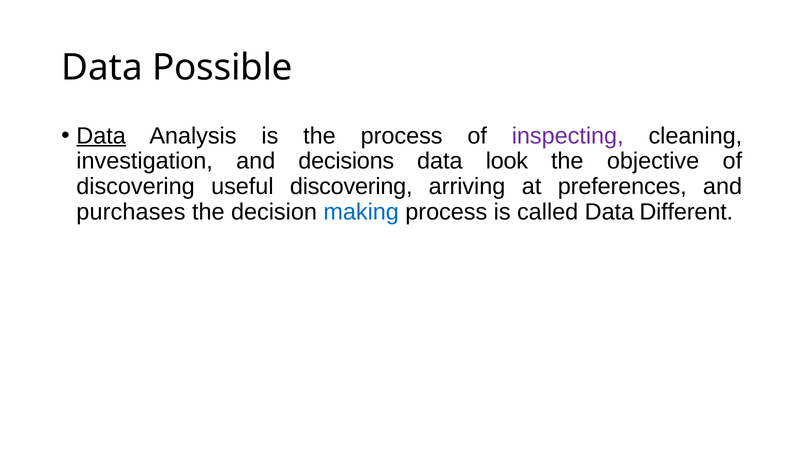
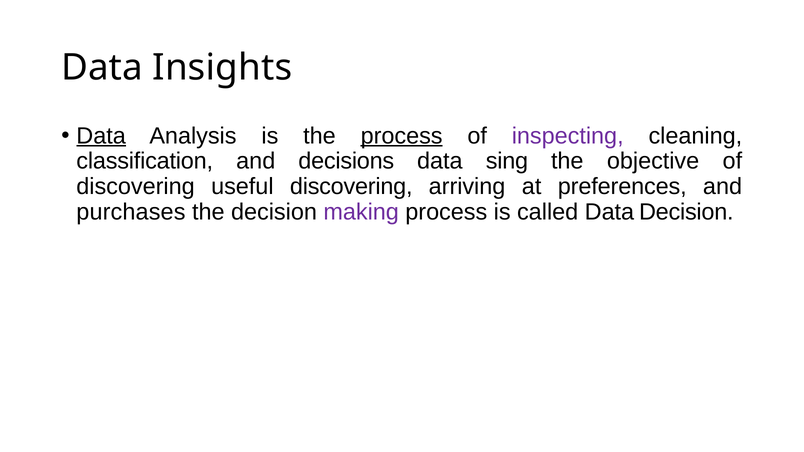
Possible: Possible -> Insights
process at (402, 136) underline: none -> present
investigation: investigation -> classification
look: look -> sing
making colour: blue -> purple
Data Different: Different -> Decision
